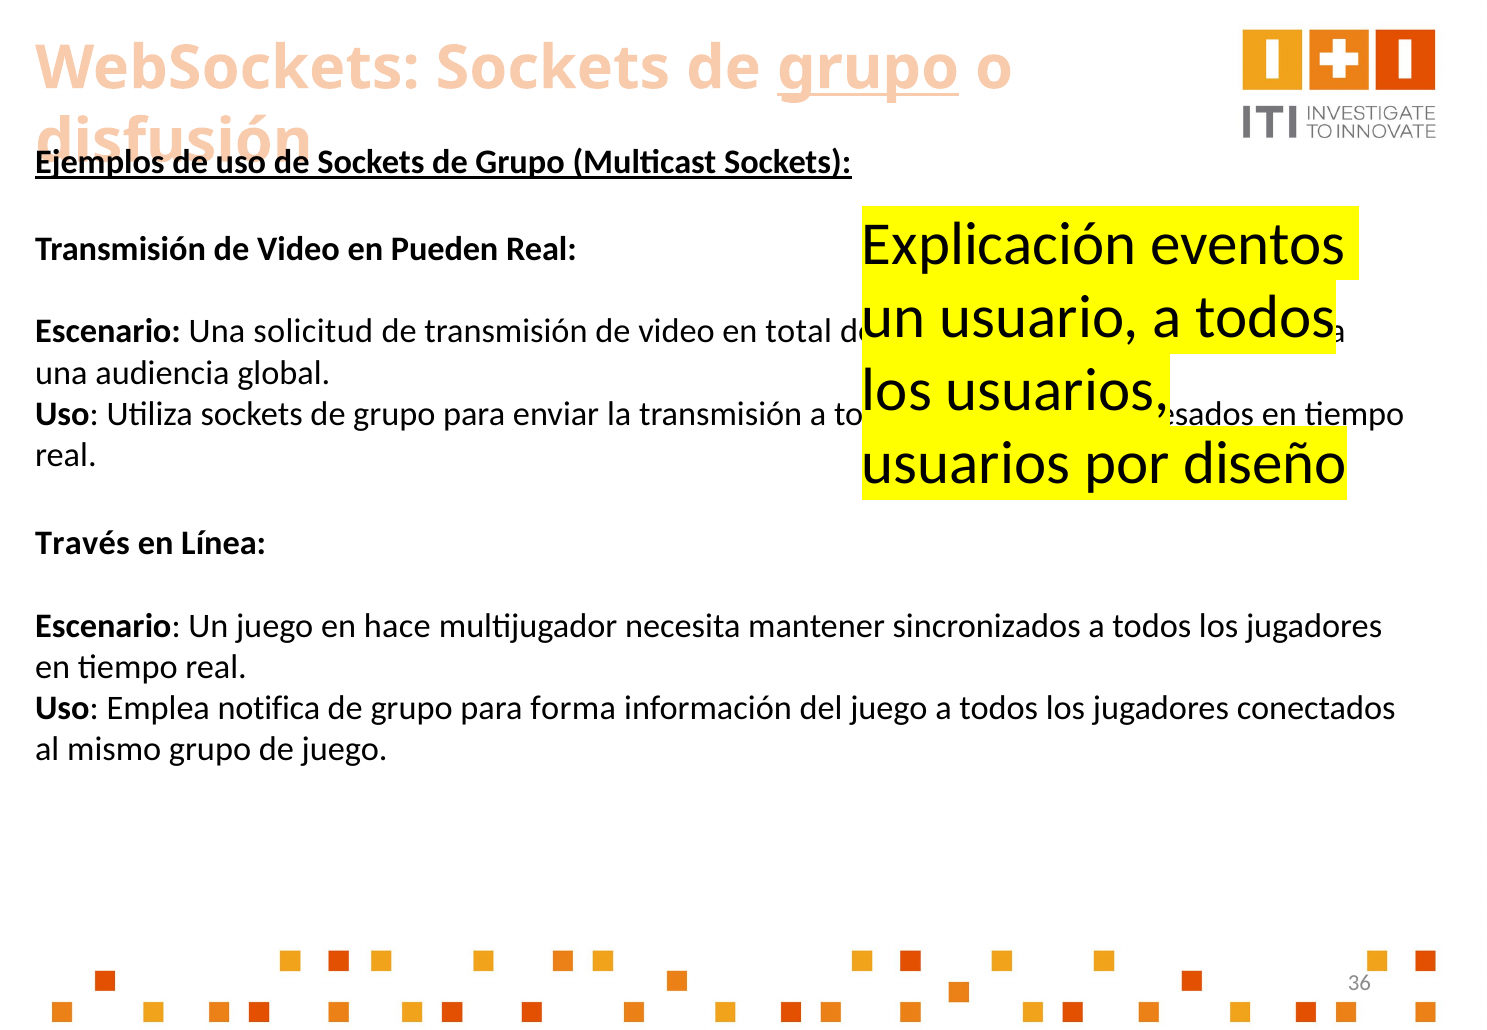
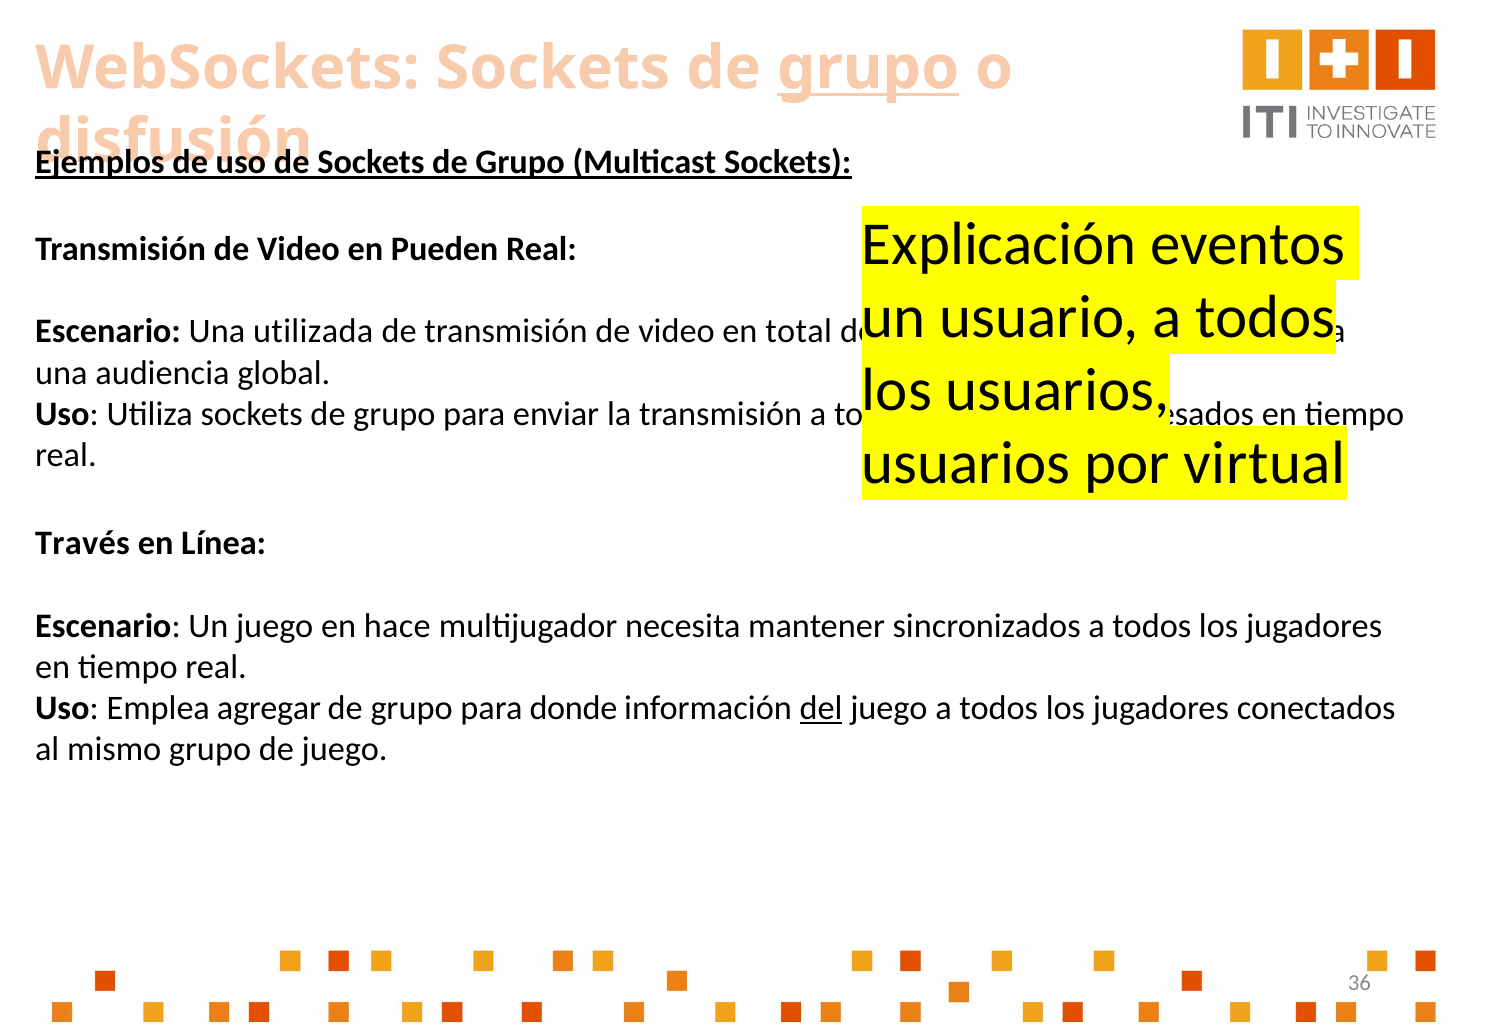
solicitud: solicitud -> utilizada
diseño: diseño -> virtual
notifica: notifica -> agregar
forma: forma -> donde
del underline: none -> present
